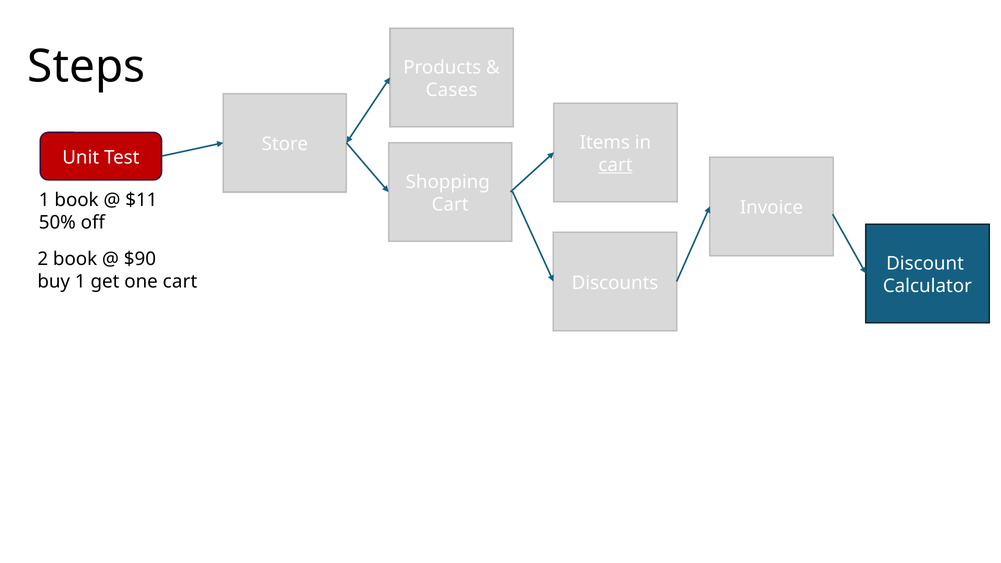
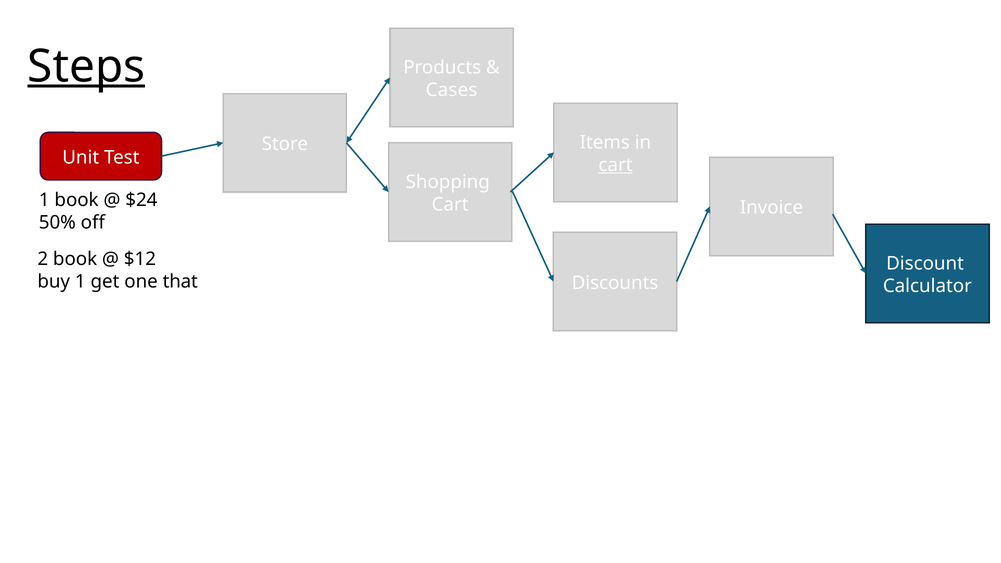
Steps underline: none -> present
$11: $11 -> $24
$90: $90 -> $12
one cart: cart -> that
